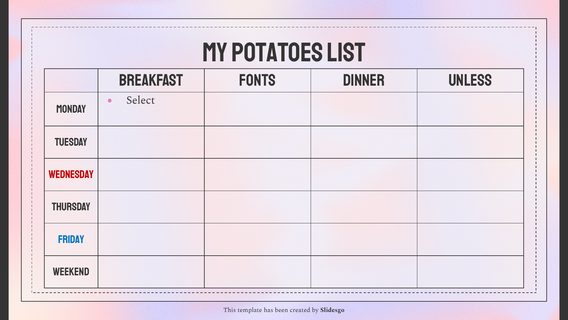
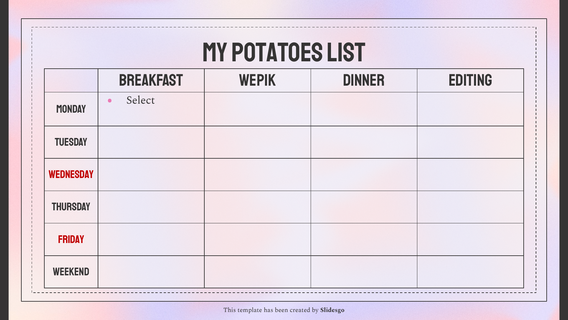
FONTS: FONTS -> WEPIK
UNLESS: UNLESS -> EDITING
FRIday colour: blue -> red
